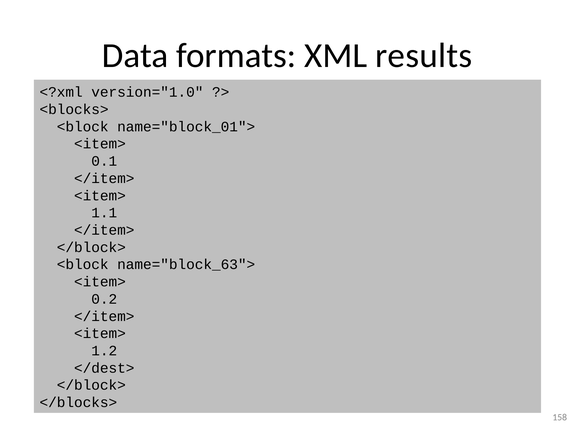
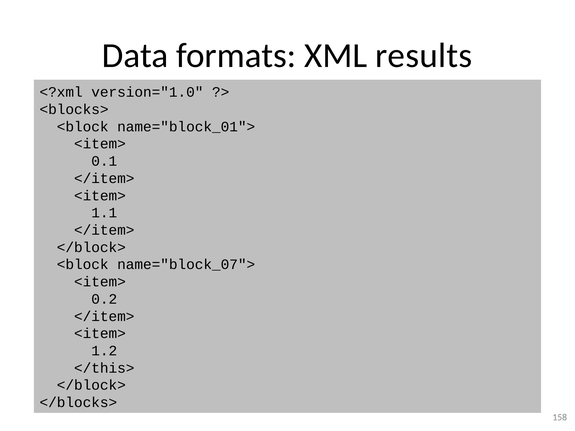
name="block_63">: name="block_63"> -> name="block_07">
</dest>: </dest> -> </this>
